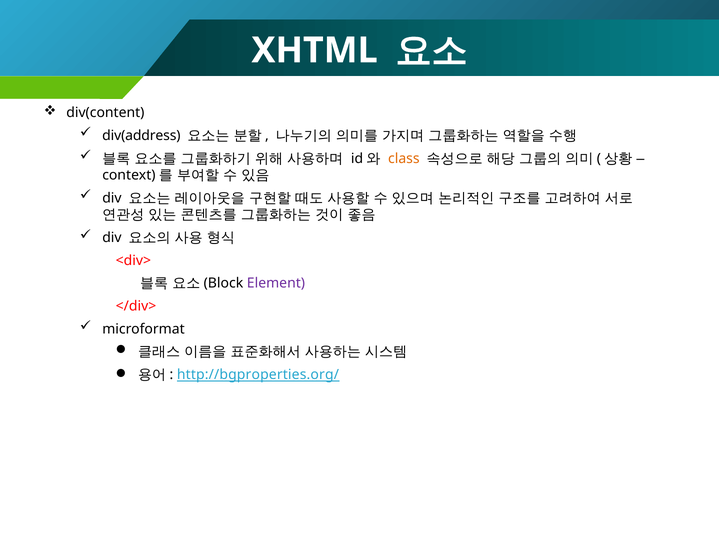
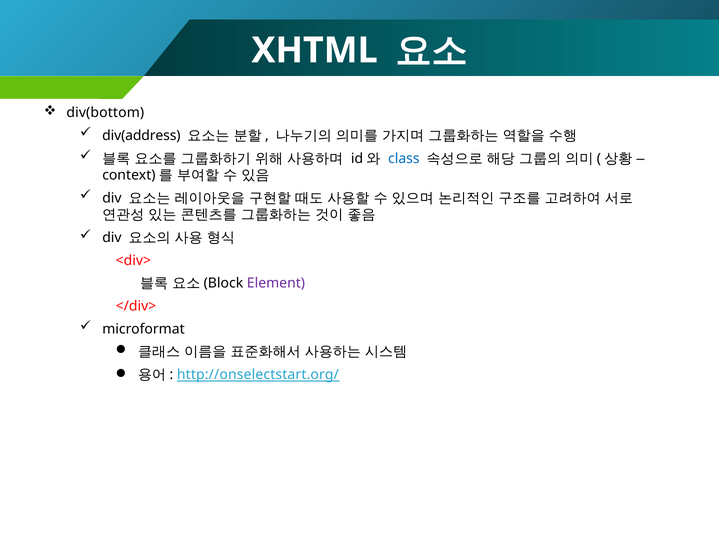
div(content: div(content -> div(bottom
class colour: orange -> blue
http://bgproperties.org/: http://bgproperties.org/ -> http://onselectstart.org/
